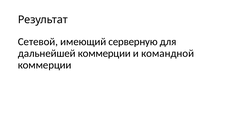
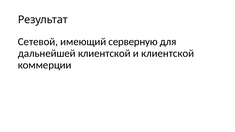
дальнейшей коммерции: коммерции -> клиентской
и командной: командной -> клиентской
